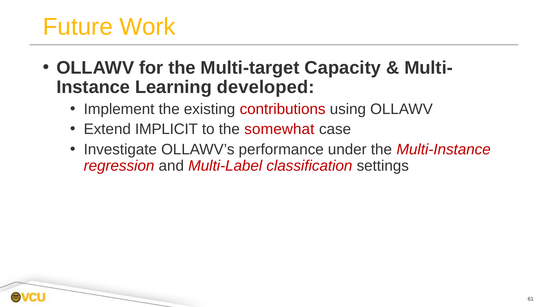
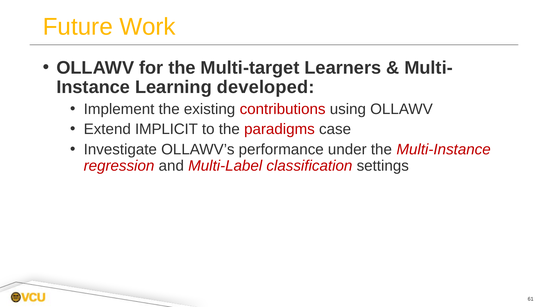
Capacity: Capacity -> Learners
somewhat: somewhat -> paradigms
